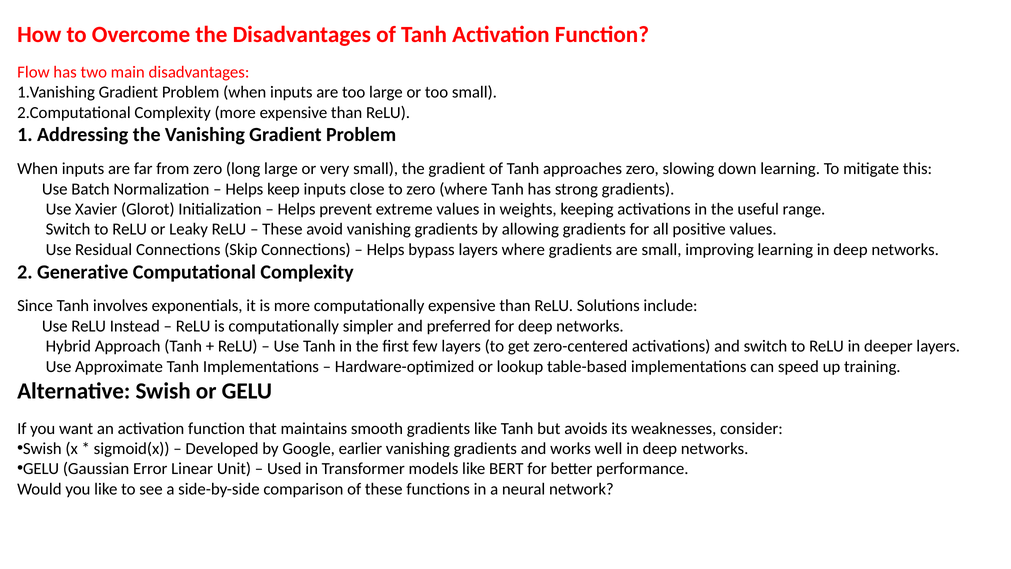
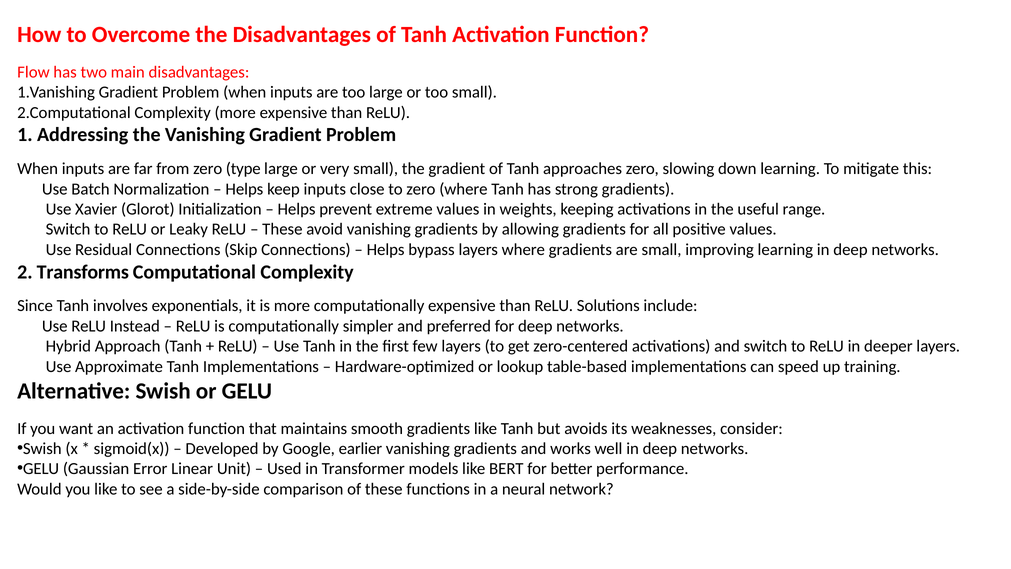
long: long -> type
Generative: Generative -> Transforms
